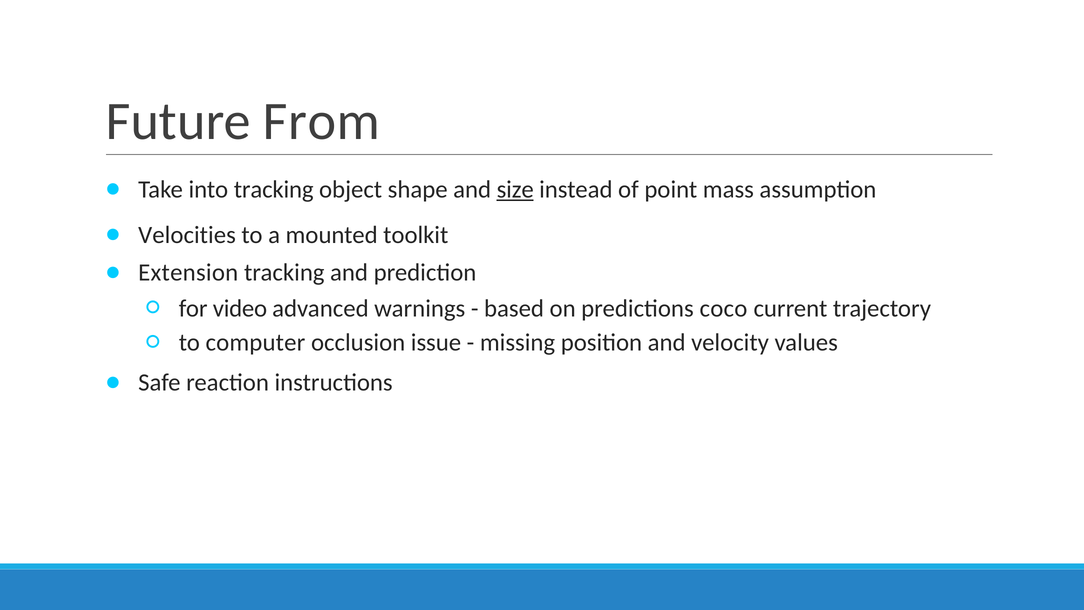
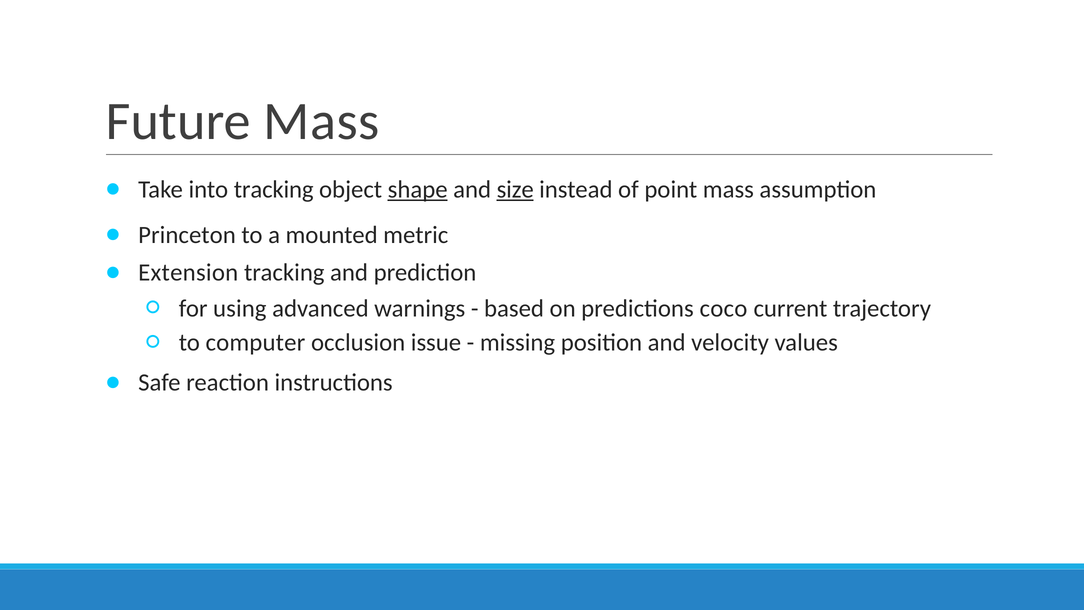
Future From: From -> Mass
shape underline: none -> present
Velocities: Velocities -> Princeton
toolkit: toolkit -> metric
video: video -> using
